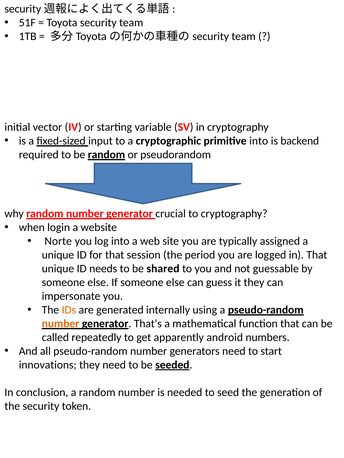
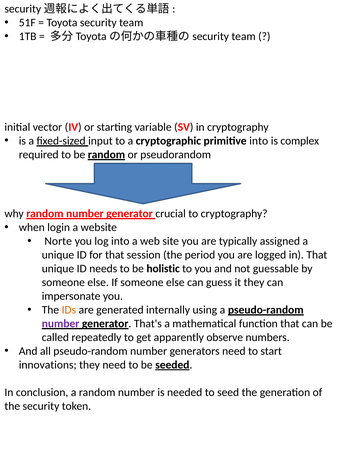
backend: backend -> complex
shared: shared -> holistic
number at (61, 324) colour: orange -> purple
android: android -> observe
